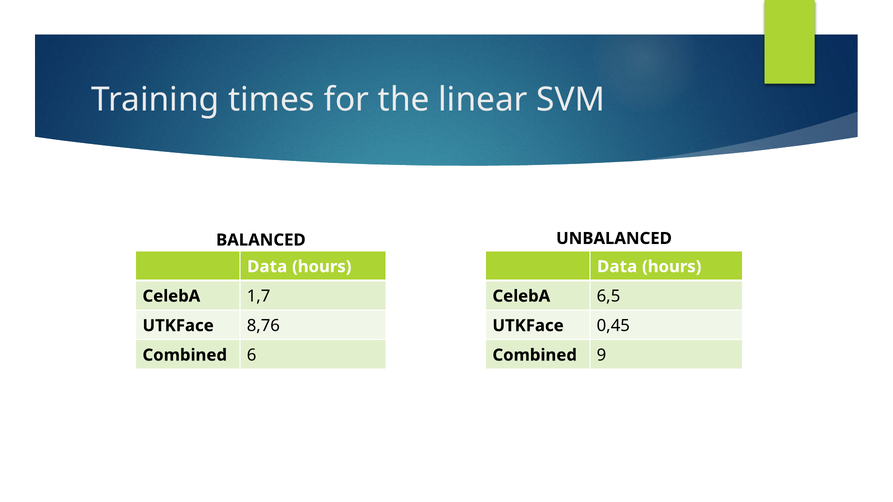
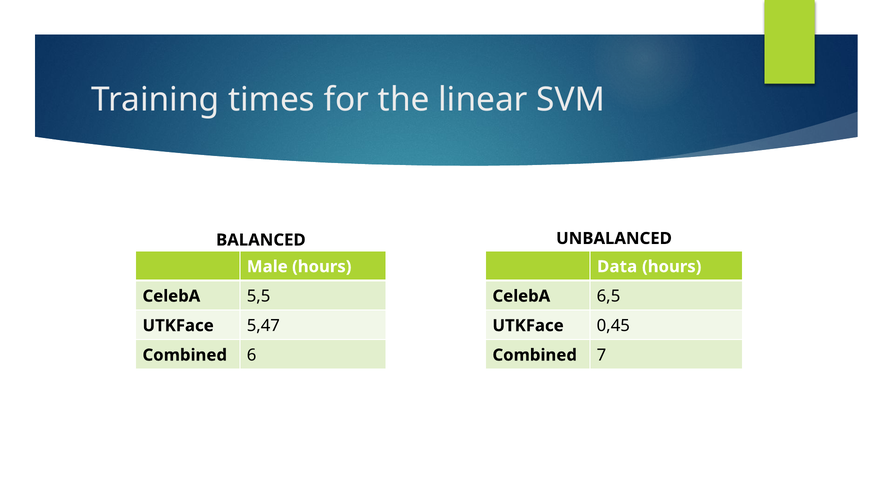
Data at (267, 267): Data -> Male
1,7: 1,7 -> 5,5
8,76: 8,76 -> 5,47
9: 9 -> 7
